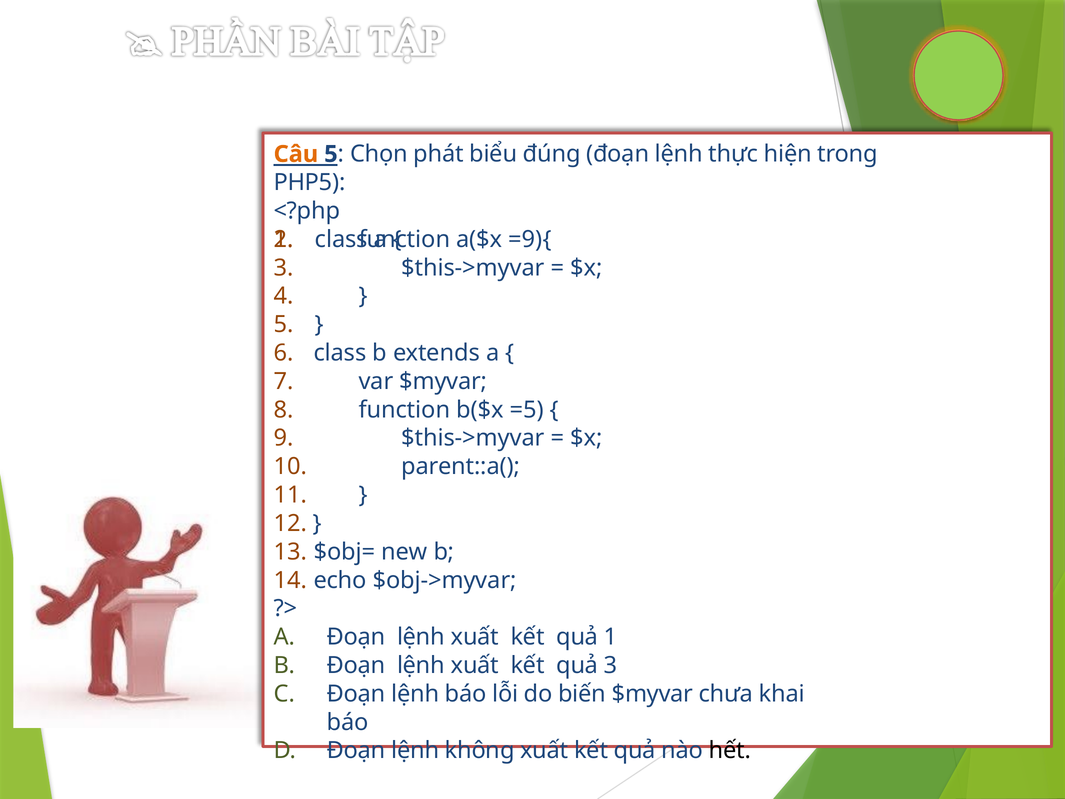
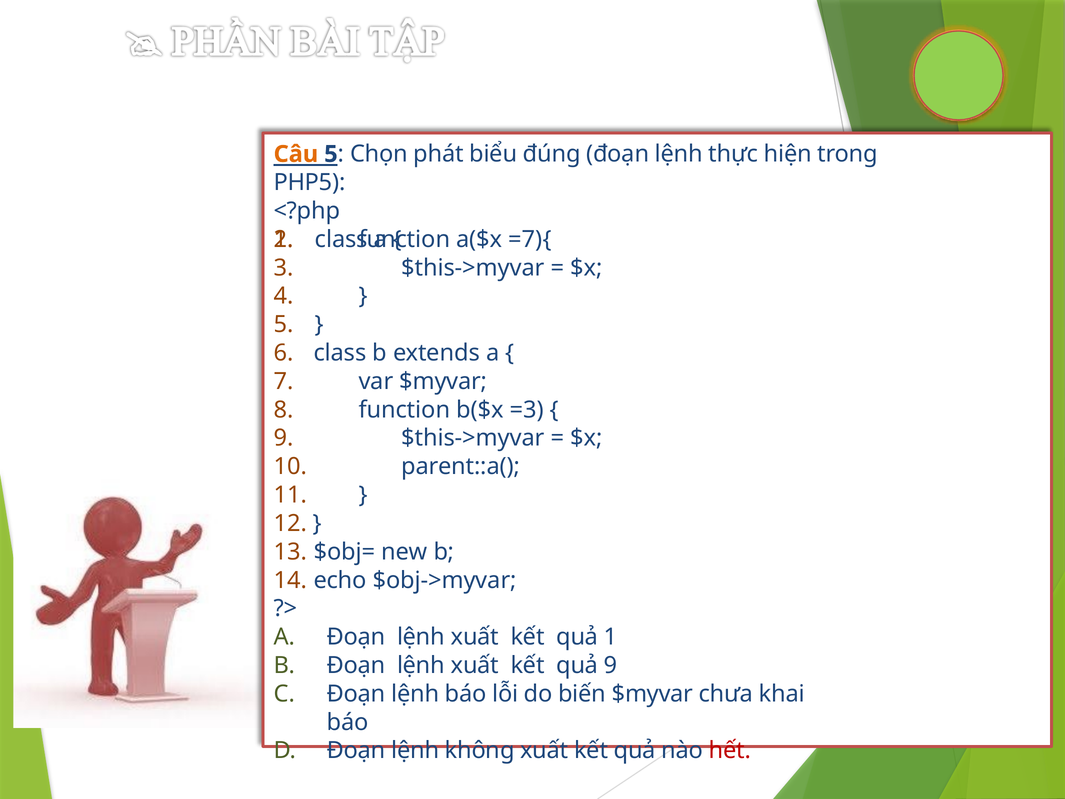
=9){: =9){ -> =7){
=5: =5 -> =3
quả 3: 3 -> 9
hết colour: black -> red
